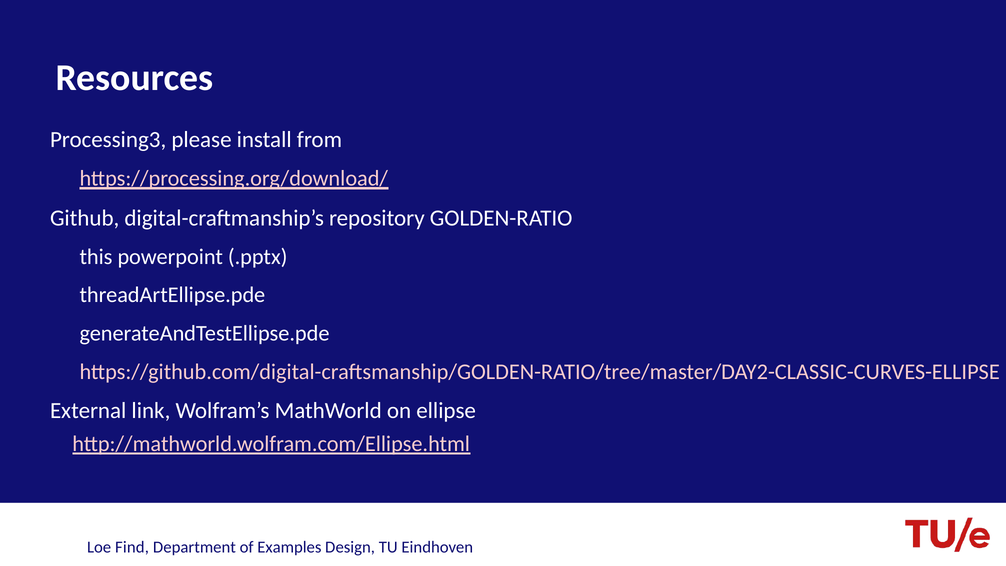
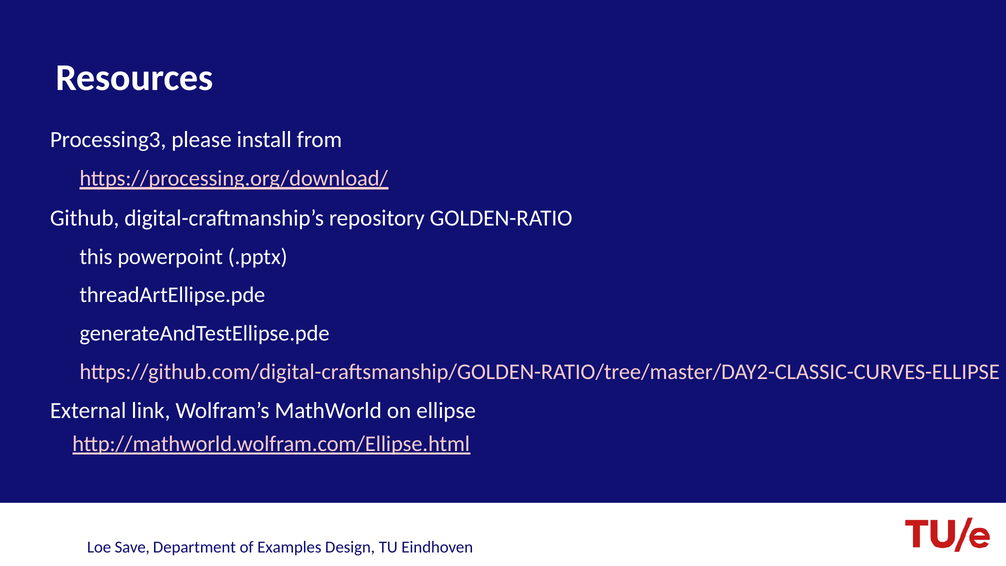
Find: Find -> Save
